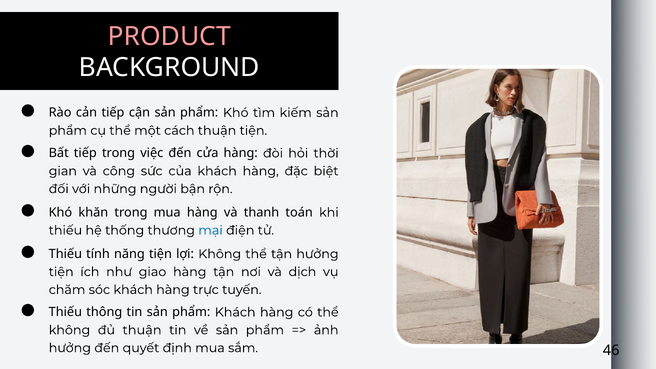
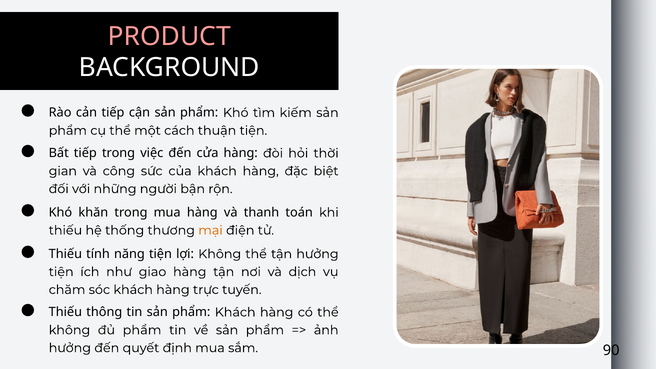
mại colour: blue -> orange
đủ thuận: thuận -> phẩm
46: 46 -> 90
